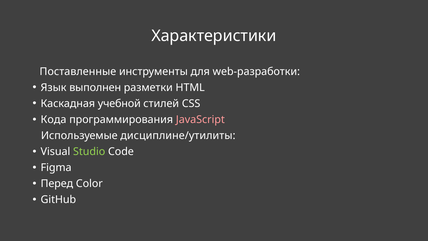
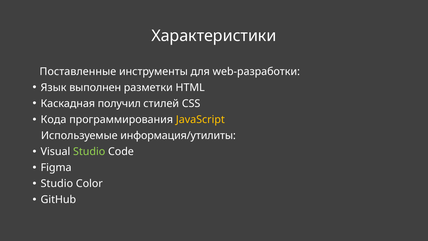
учебной: учебной -> получил
JavaScript colour: pink -> yellow
дисциплине/утилиты: дисциплине/утилиты -> информация/утилиты
Перед at (57, 183): Перед -> Studio
